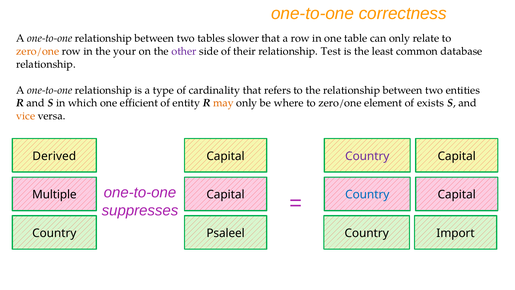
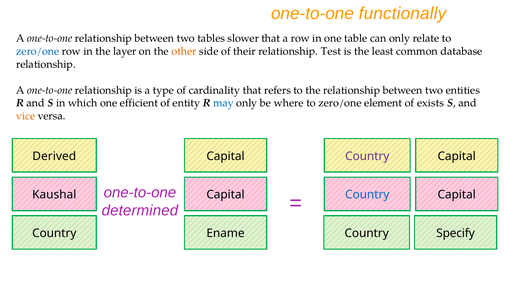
correctness: correctness -> functionally
zero/one at (38, 51) colour: orange -> blue
your: your -> layer
other colour: purple -> orange
may colour: orange -> blue
Multiple: Multiple -> Kaushal
suppresses: suppresses -> determined
Psaleel: Psaleel -> Ename
Import: Import -> Specify
